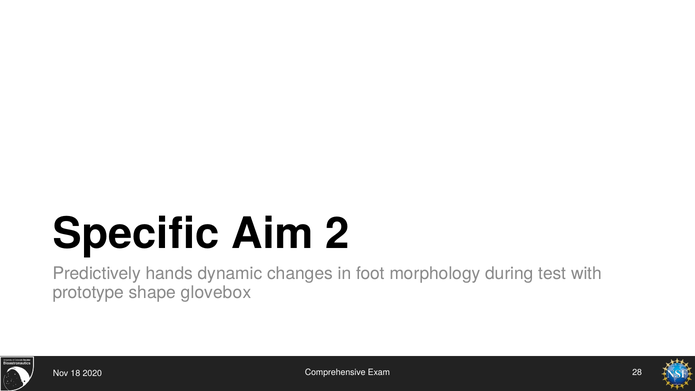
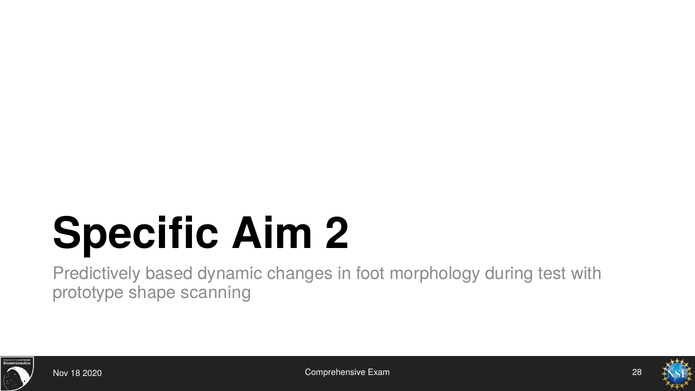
hands: hands -> based
glovebox: glovebox -> scanning
